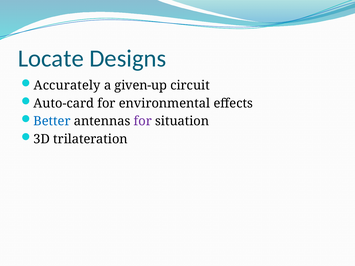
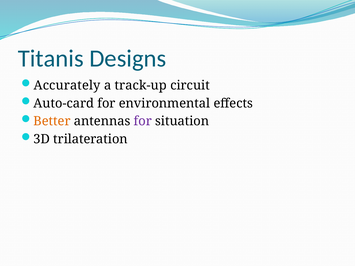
Locate: Locate -> Titanis
given-up: given-up -> track-up
Better colour: blue -> orange
